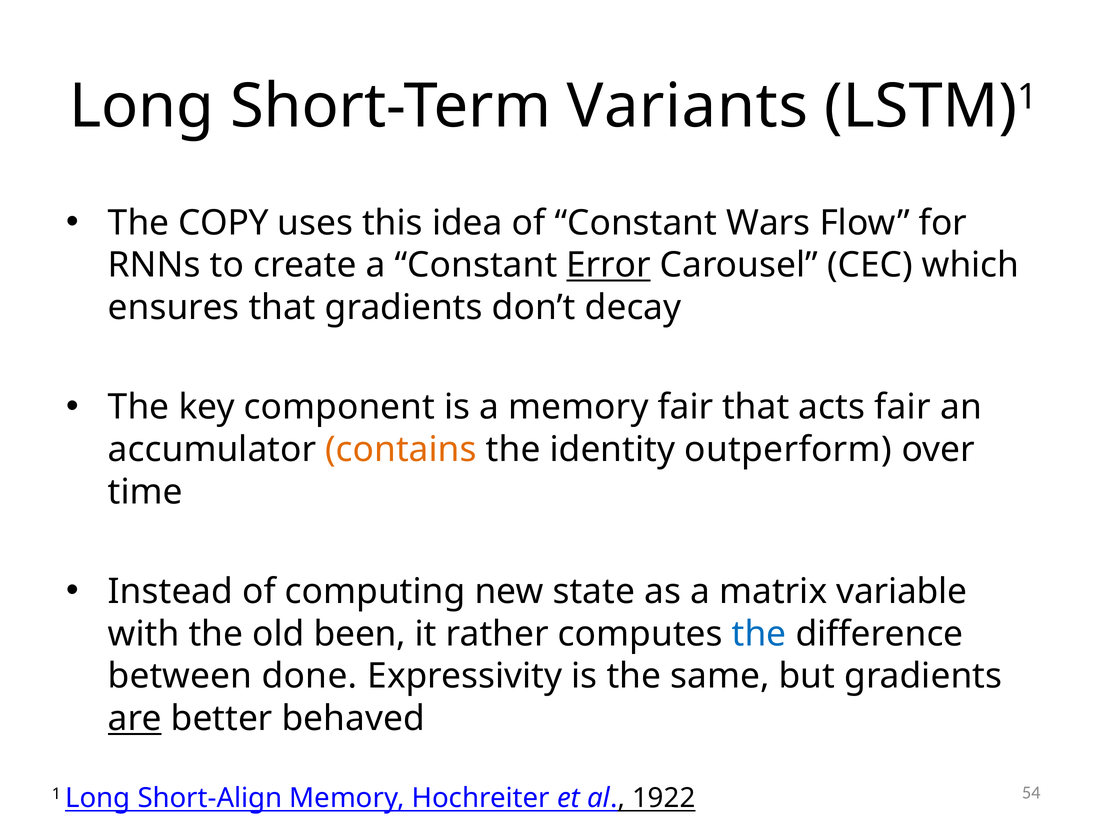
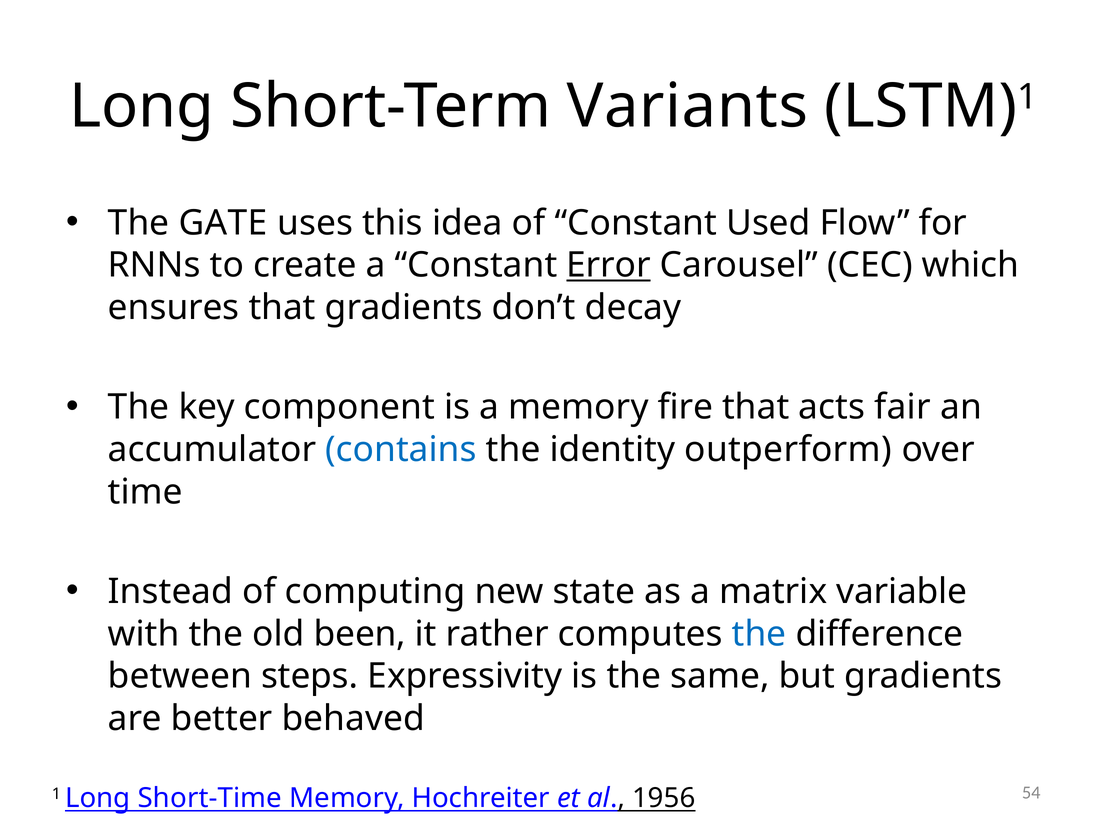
COPY: COPY -> GATE
Wars: Wars -> Used
memory fair: fair -> fire
contains colour: orange -> blue
done: done -> steps
are underline: present -> none
Short-Align: Short-Align -> Short-Time
1922: 1922 -> 1956
